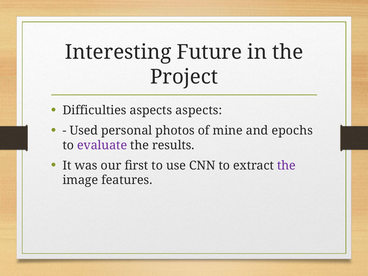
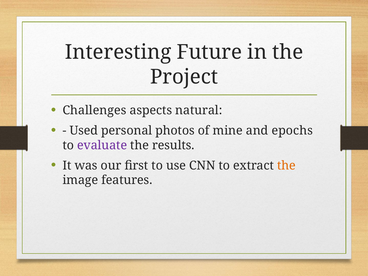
Difficulties: Difficulties -> Challenges
aspects aspects: aspects -> natural
the at (286, 165) colour: purple -> orange
